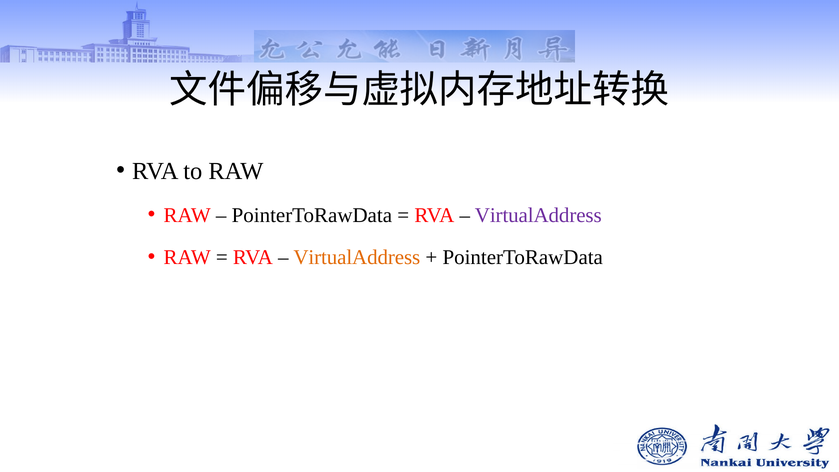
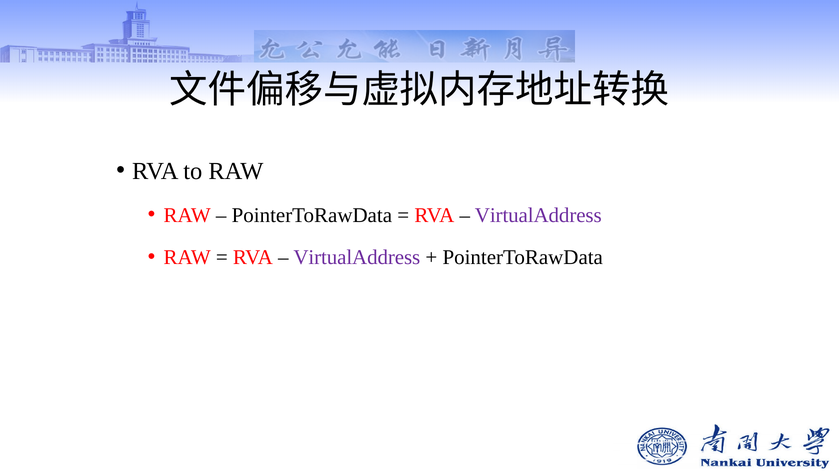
VirtualAddress at (357, 257) colour: orange -> purple
